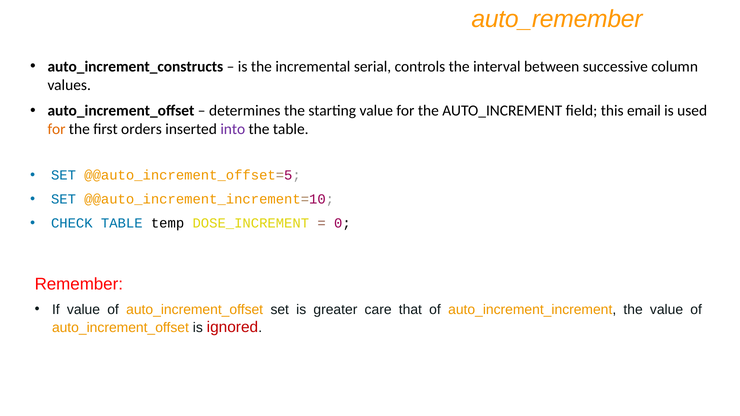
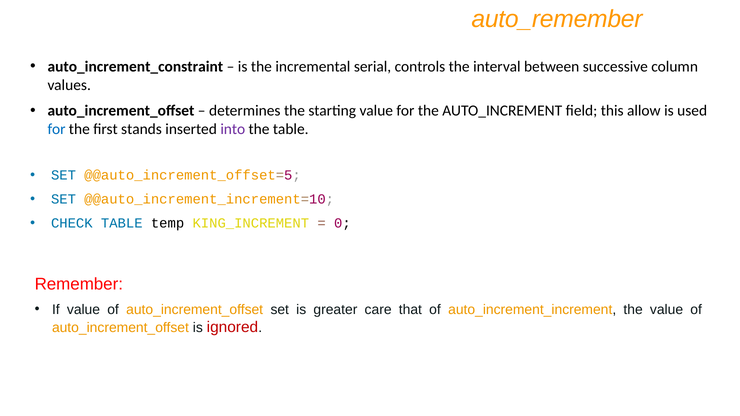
auto_increment_constructs: auto_increment_constructs -> auto_increment_constraint
email: email -> allow
for at (57, 129) colour: orange -> blue
orders: orders -> stands
DOSE_INCREMENT: DOSE_INCREMENT -> KING_INCREMENT
